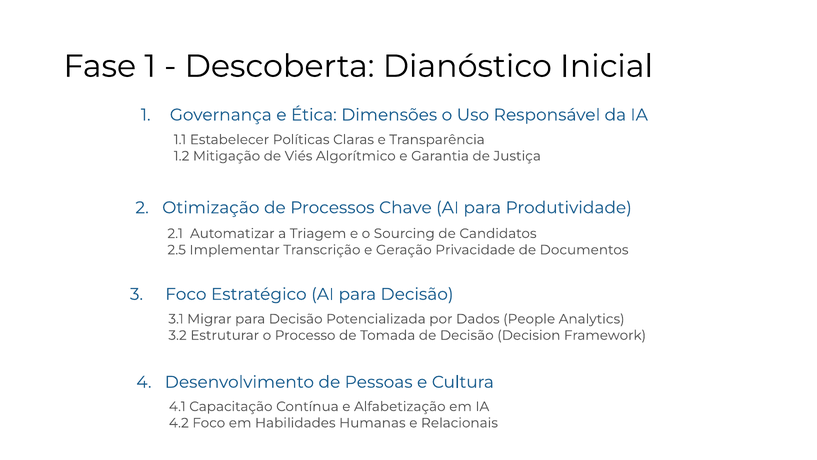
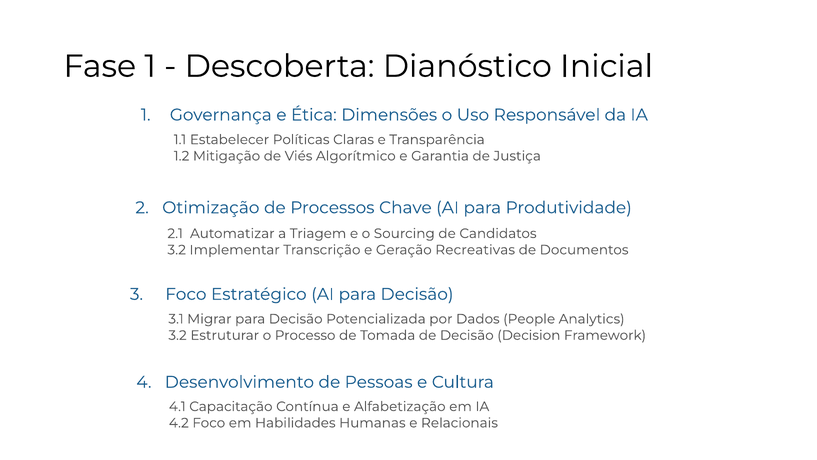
2.5 at (177, 250): 2.5 -> 3.2
Privacidade: Privacidade -> Recreativas
